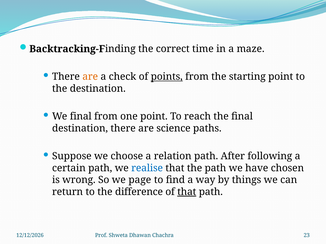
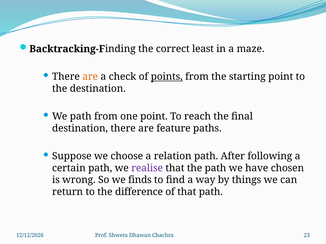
time: time -> least
We final: final -> path
science: science -> feature
realise colour: blue -> purple
page: page -> finds
that at (187, 192) underline: present -> none
